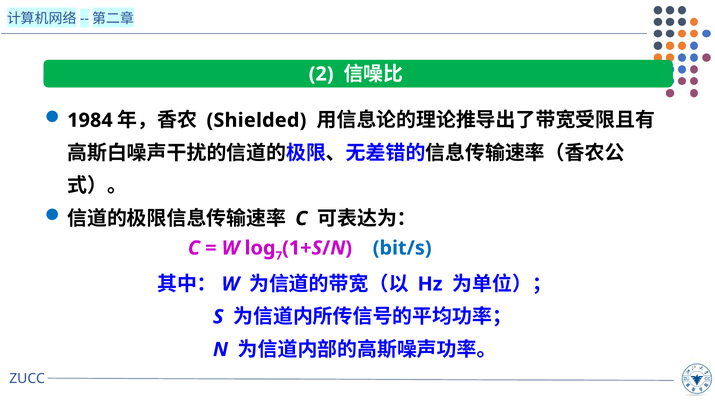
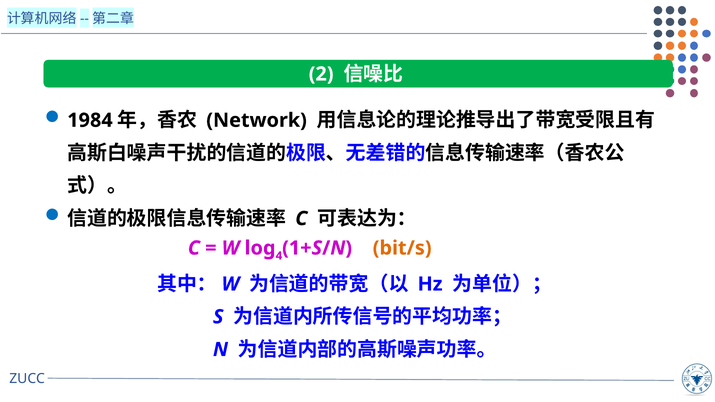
Shielded: Shielded -> Network
7: 7 -> 4
bit/s colour: blue -> orange
